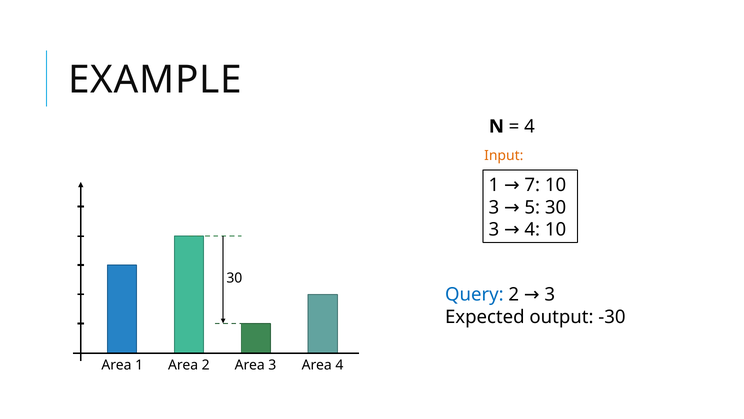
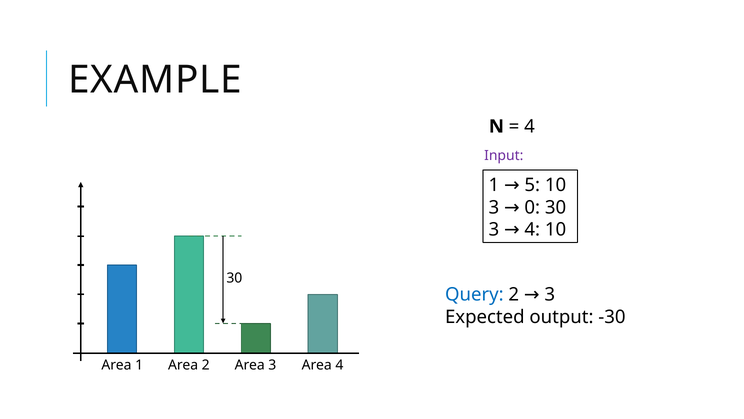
Input colour: orange -> purple
7: 7 -> 5
5: 5 -> 0
